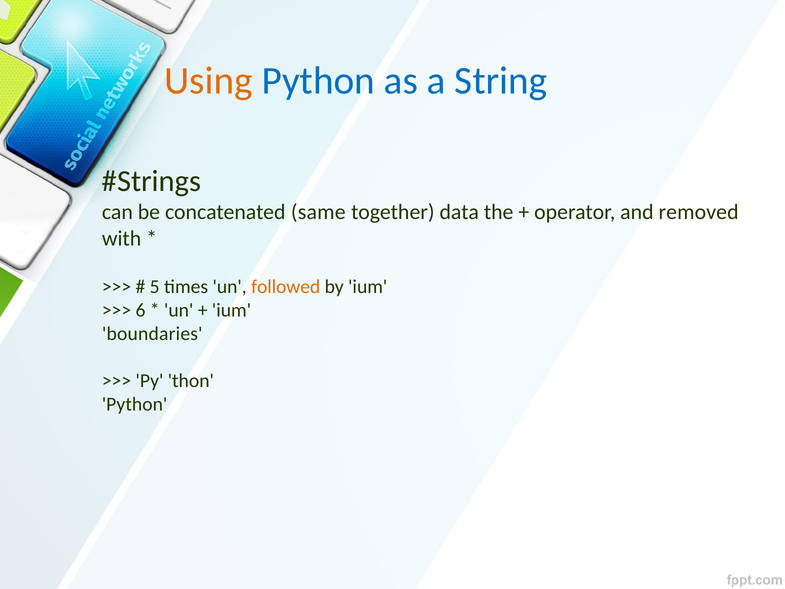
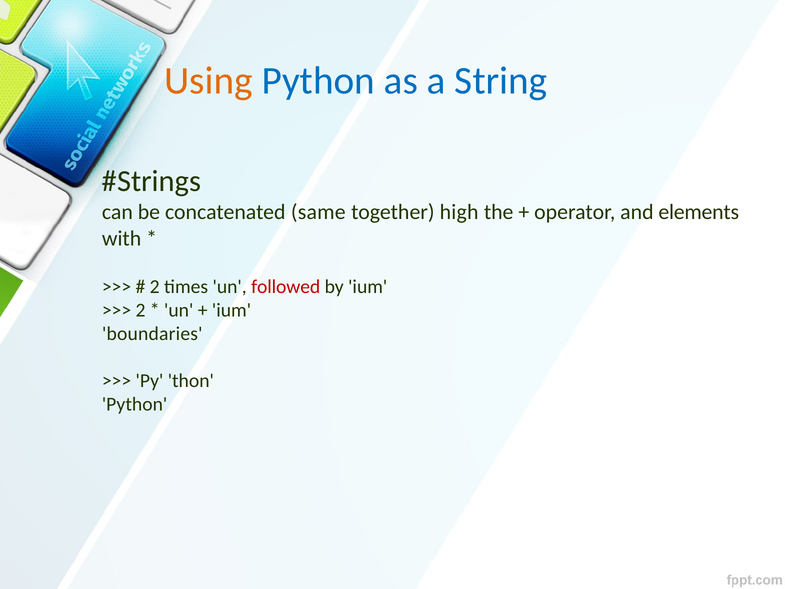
data: data -> high
removed: removed -> elements
5 at (155, 287): 5 -> 2
followed colour: orange -> red
6 at (141, 310): 6 -> 2
